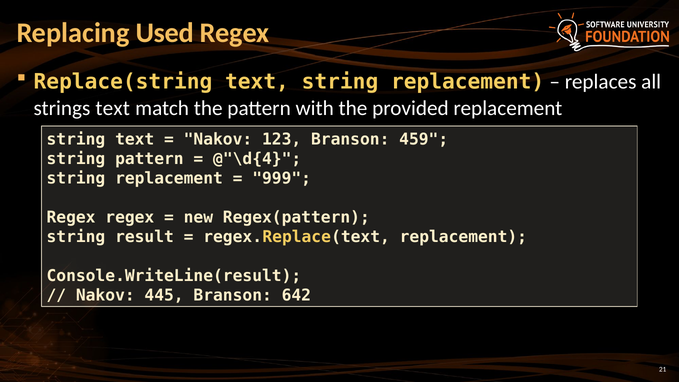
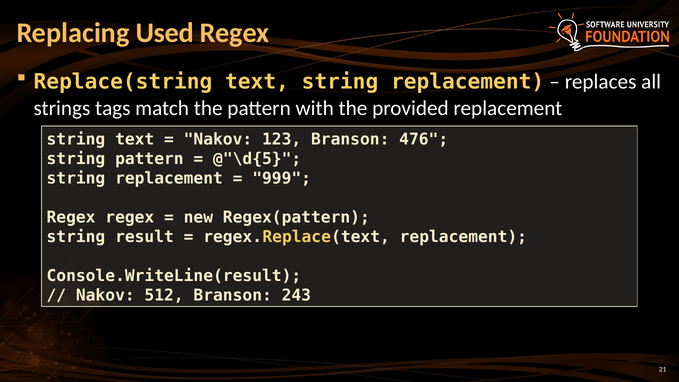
strings text: text -> tags
459: 459 -> 476
@"\d{4: @"\d{4 -> @"\d{5
445: 445 -> 512
642: 642 -> 243
